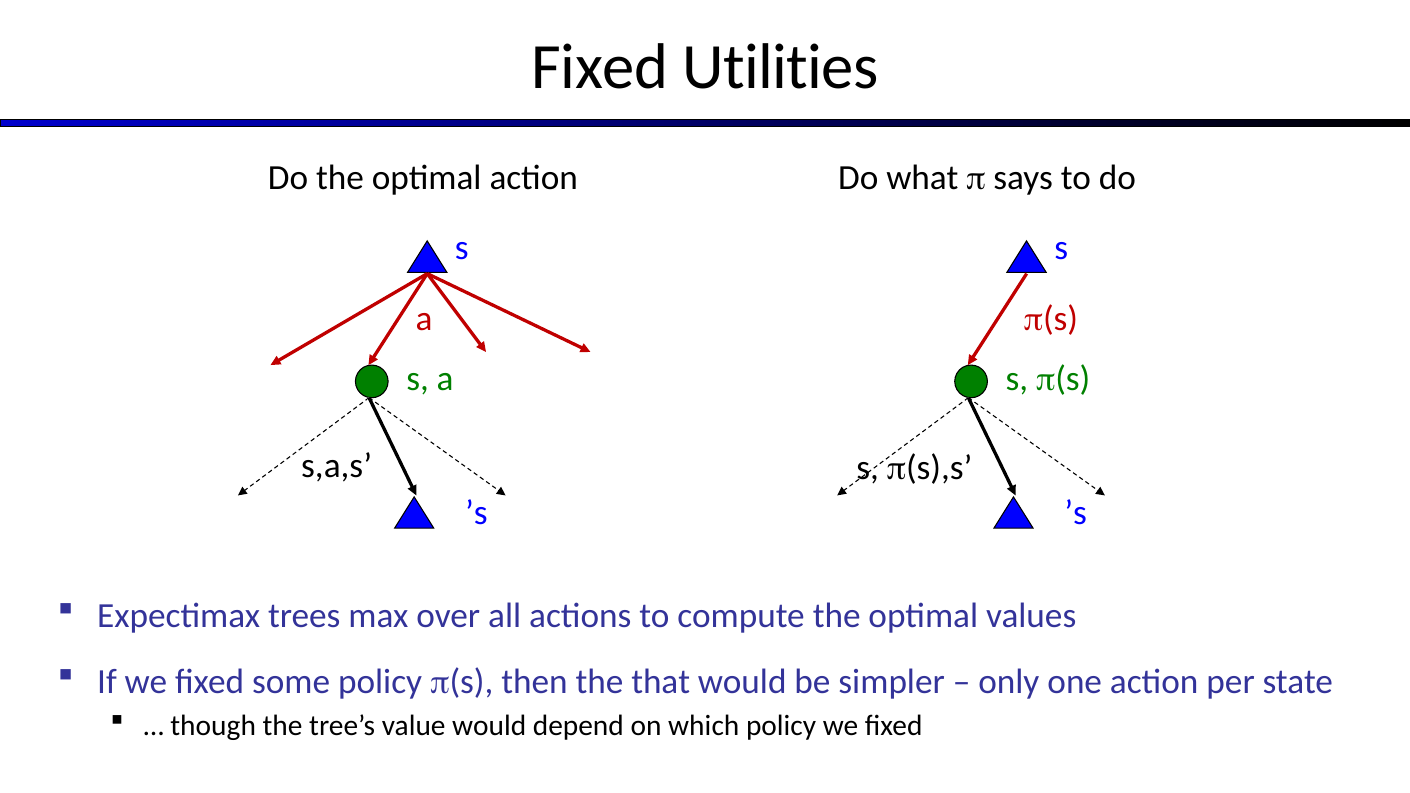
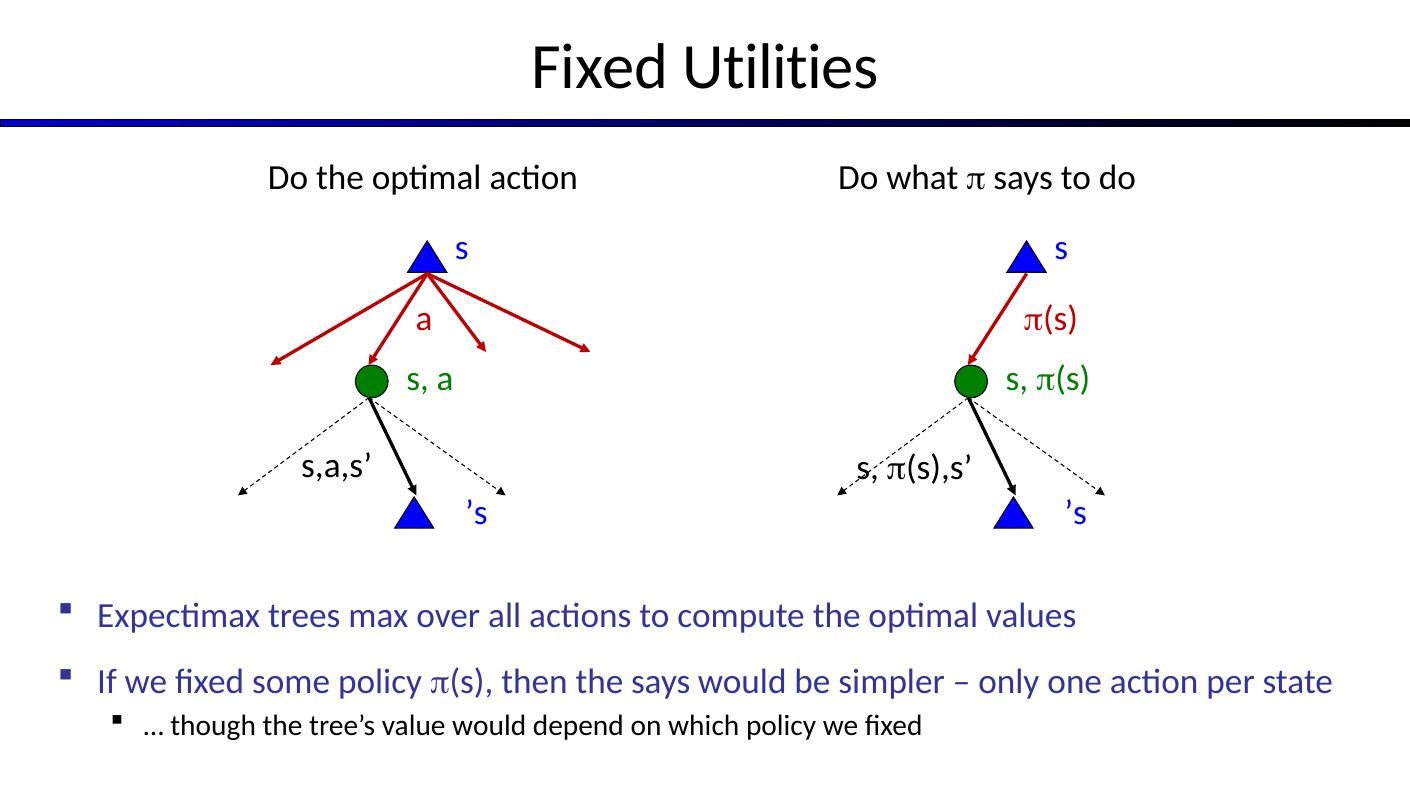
the that: that -> says
